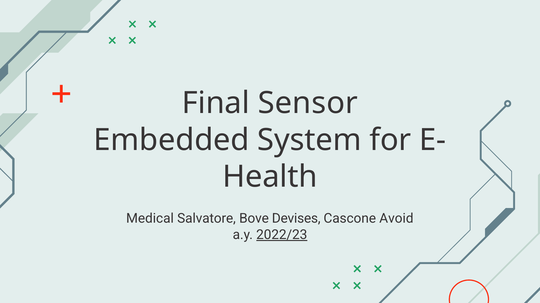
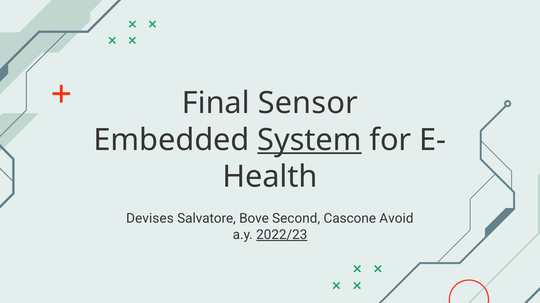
System underline: none -> present
Medical: Medical -> Devises
Devises: Devises -> Second
